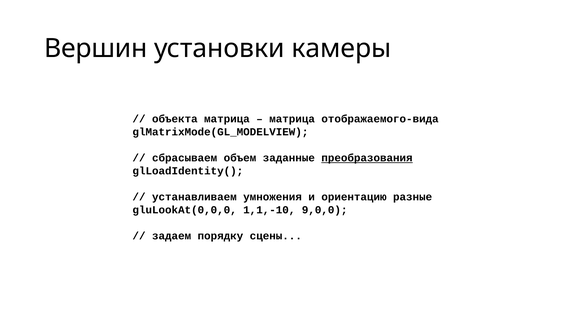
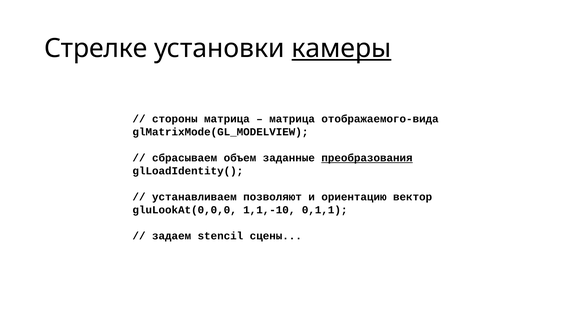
Вершин: Вершин -> Стрелке
камеры underline: none -> present
объекта: объекта -> стороны
умножения: умножения -> позволяют
разные: разные -> вектор
9,0,0: 9,0,0 -> 0,1,1
порядку: порядку -> stencil
